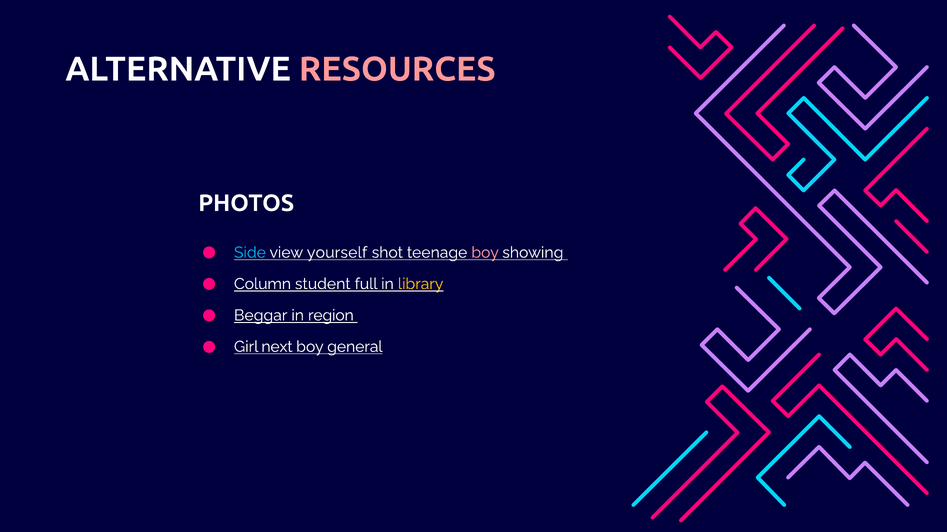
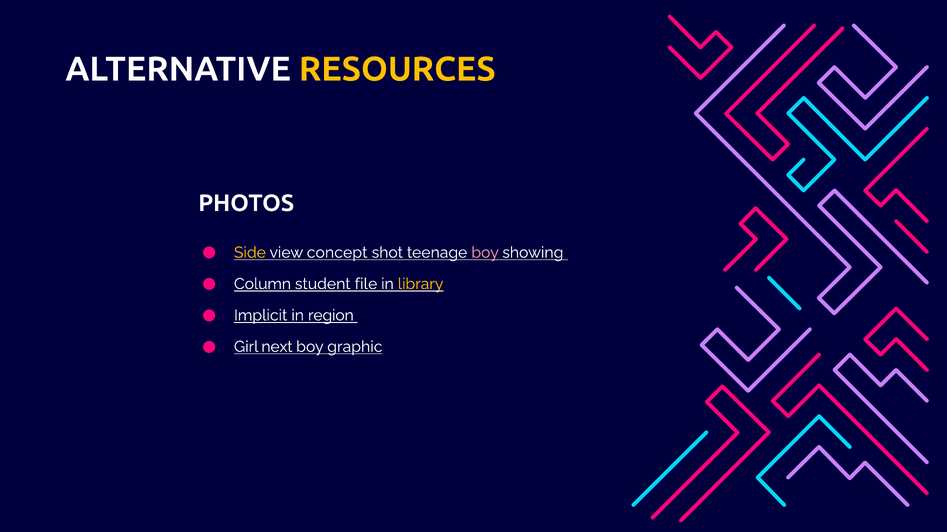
RESOURCES colour: pink -> yellow
Side colour: light blue -> yellow
yourself: yourself -> concept
full: full -> file
Beggar: Beggar -> Implicit
general: general -> graphic
